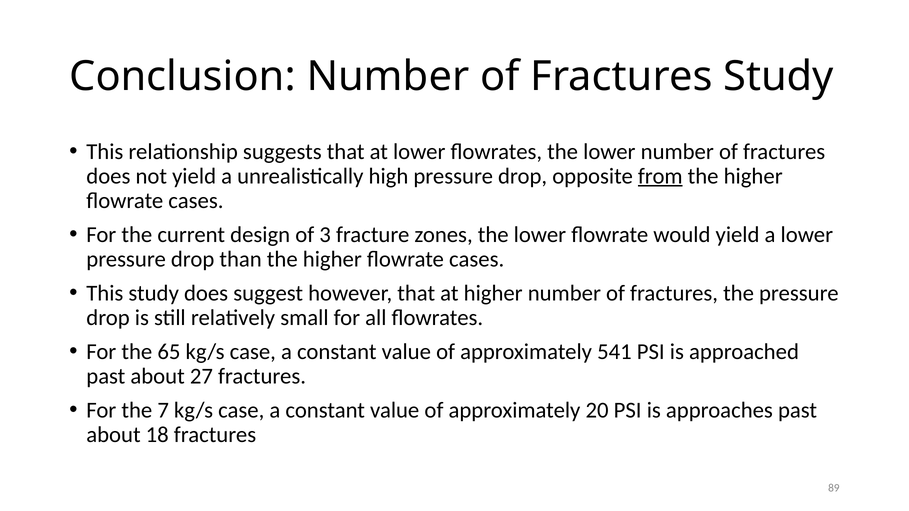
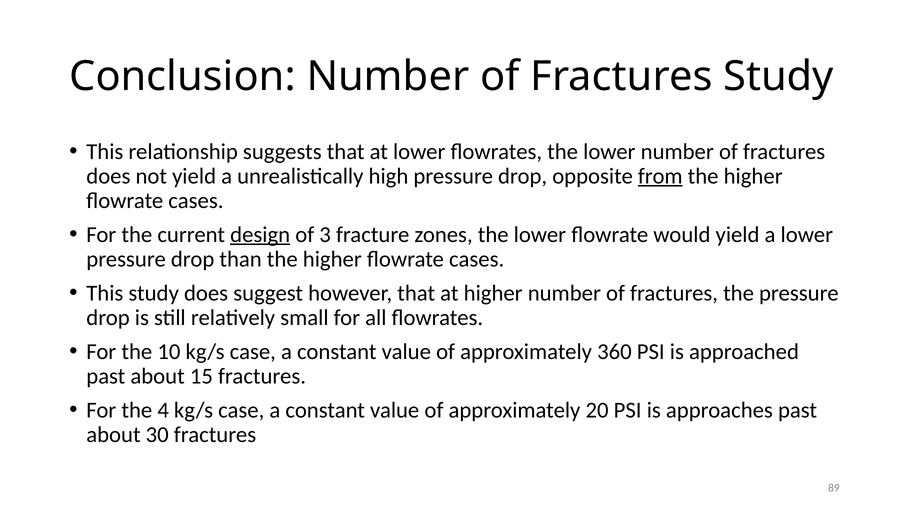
design underline: none -> present
65: 65 -> 10
541: 541 -> 360
27: 27 -> 15
7: 7 -> 4
18: 18 -> 30
